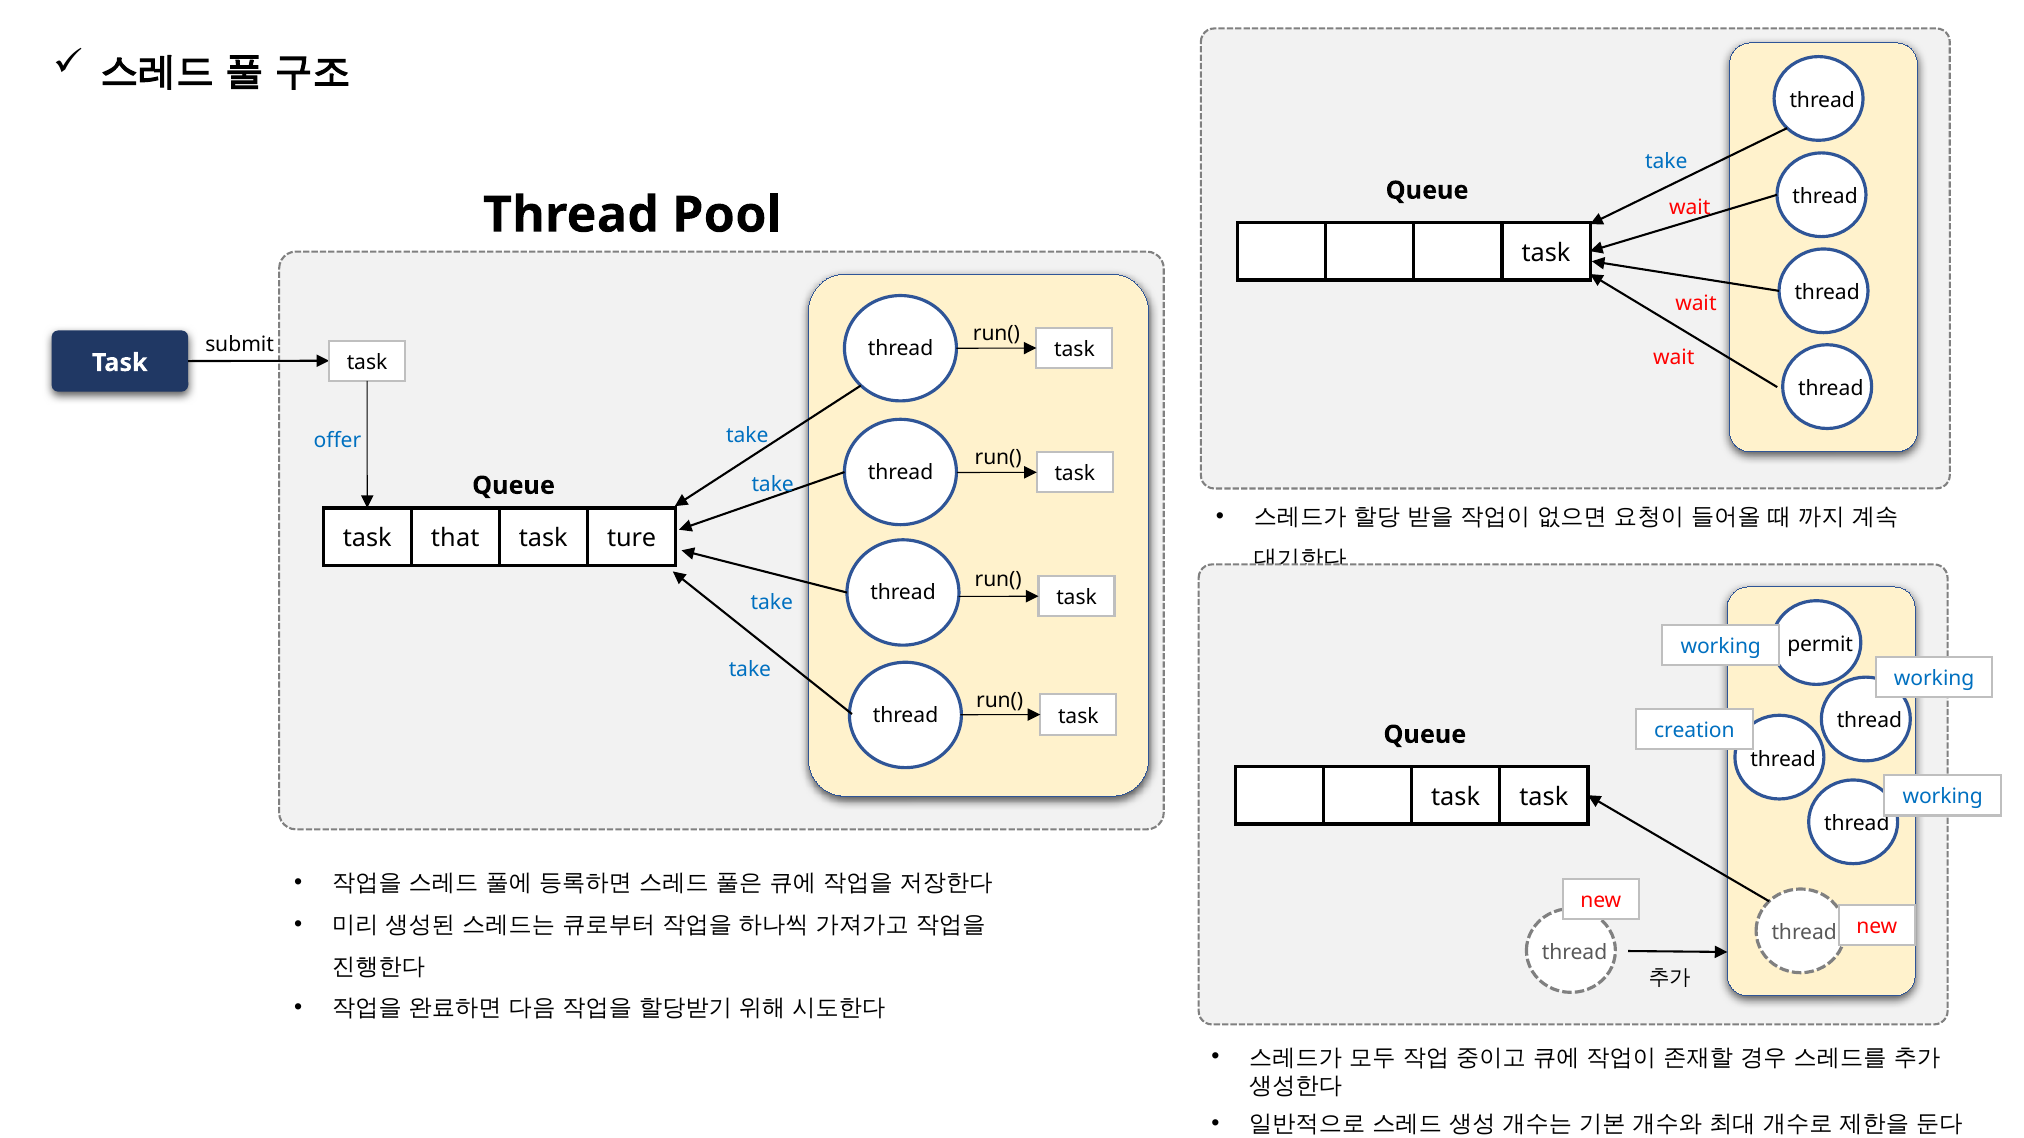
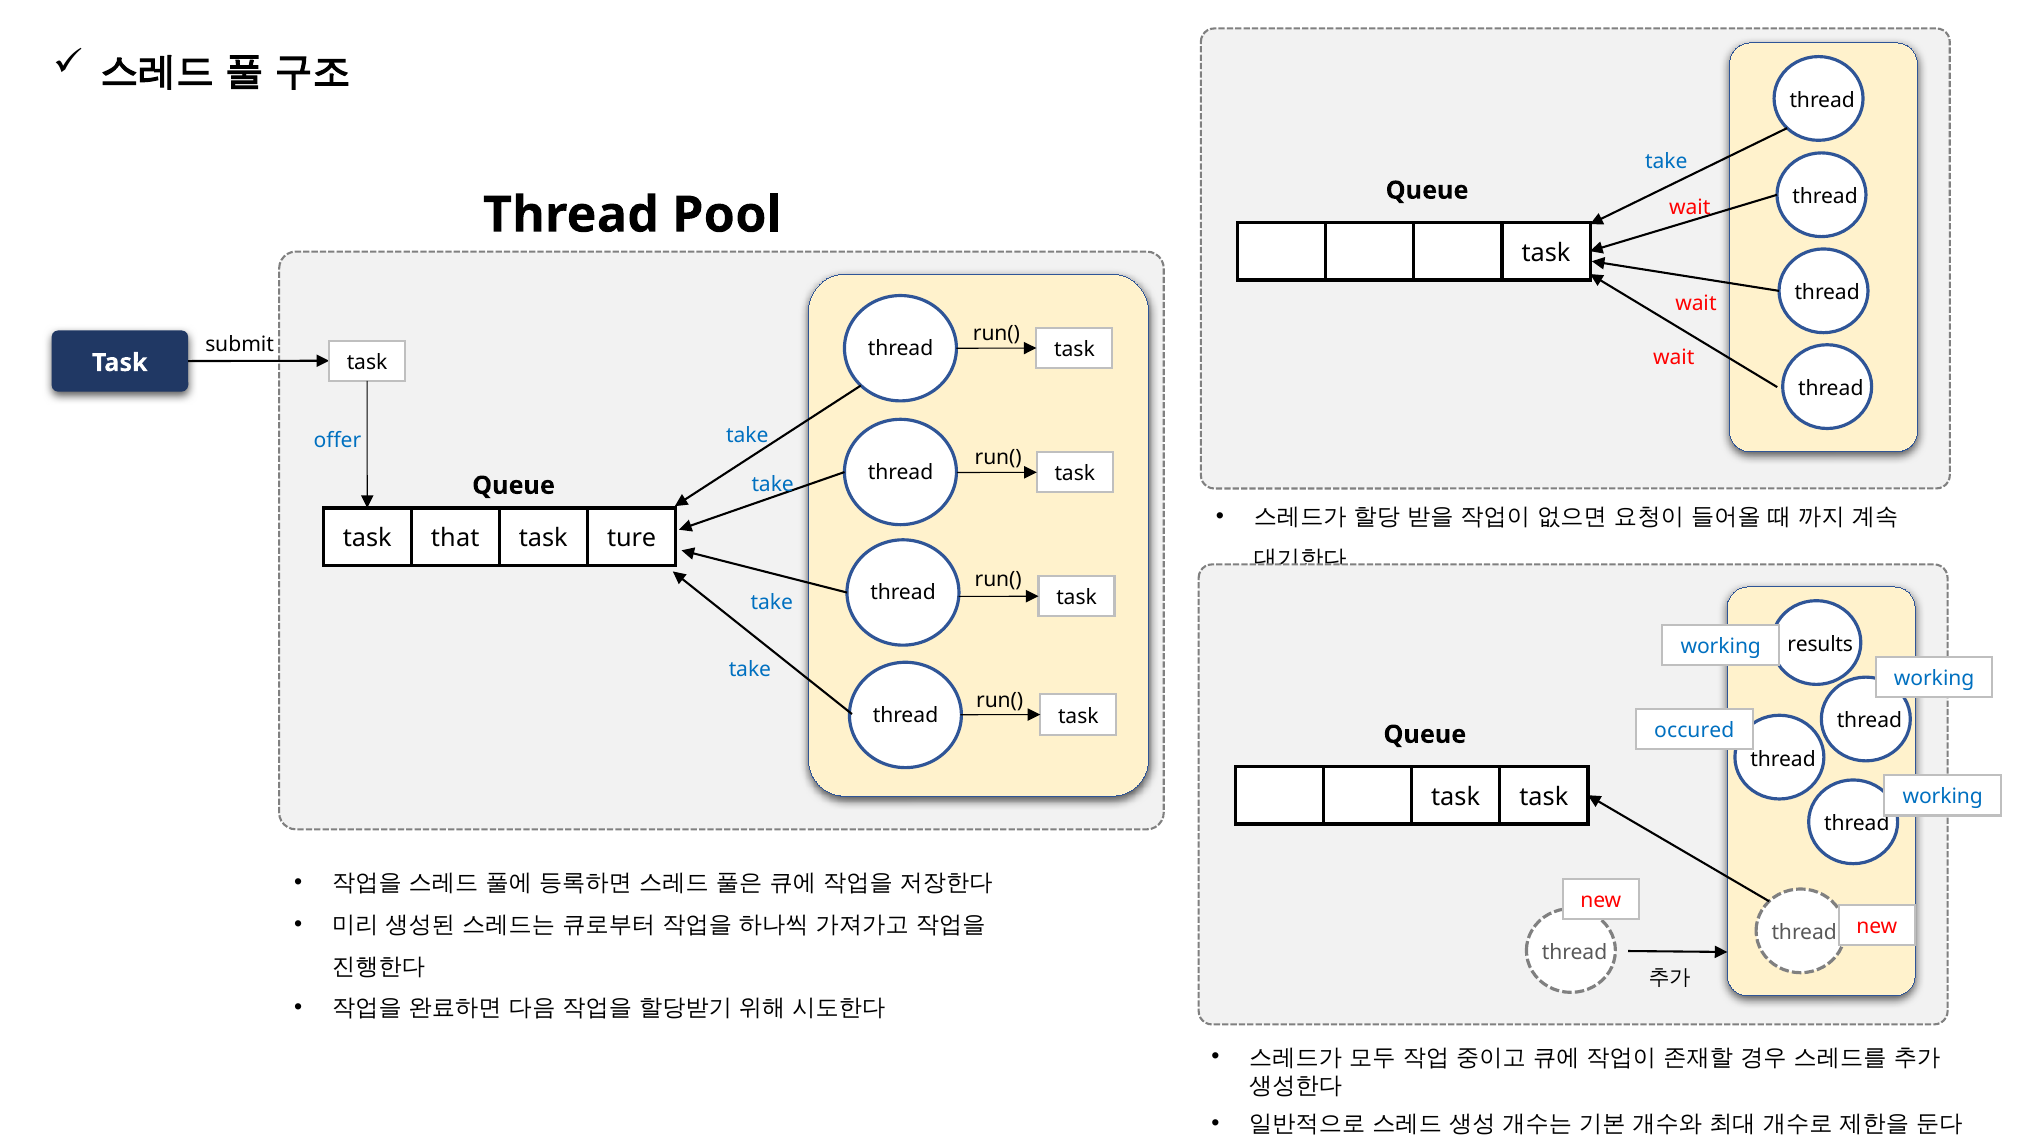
permit: permit -> results
creation: creation -> occured
